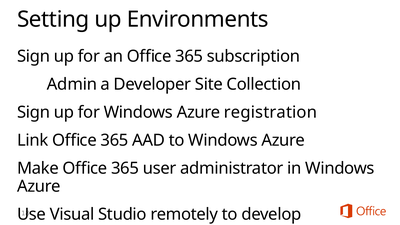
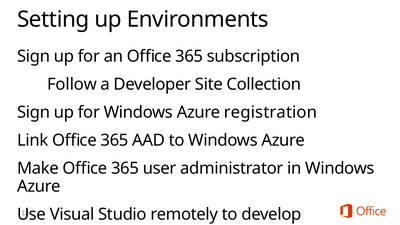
Admin: Admin -> Follow
